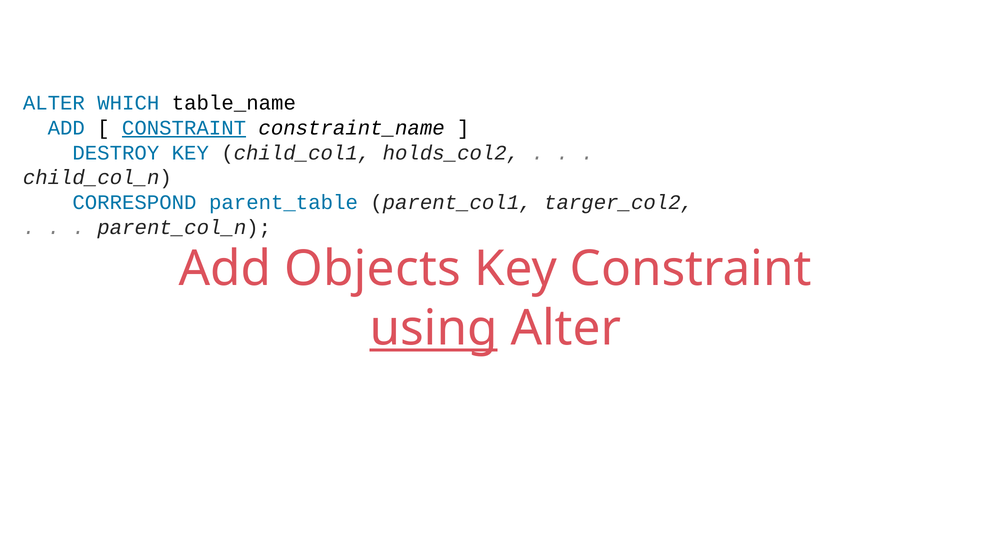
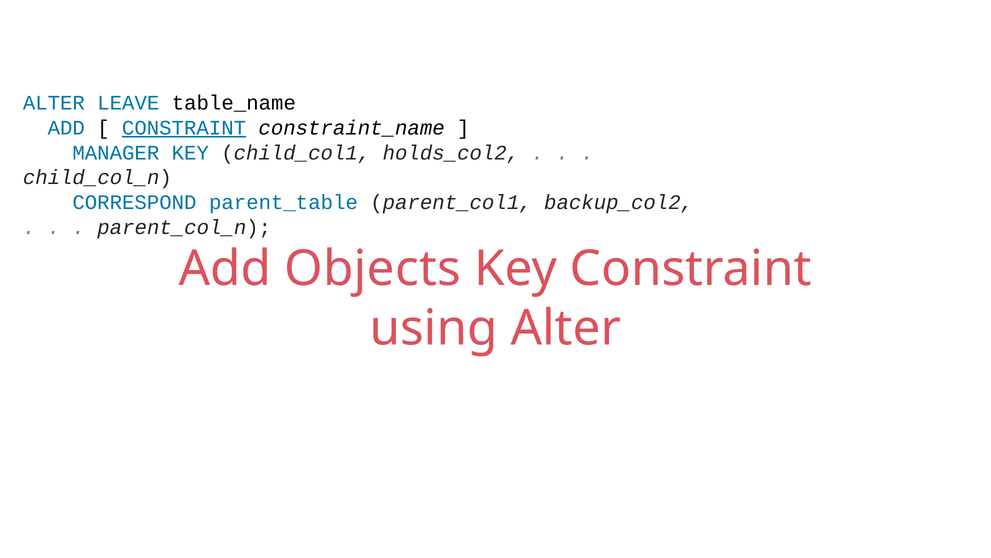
WHICH: WHICH -> LEAVE
DESTROY: DESTROY -> MANAGER
targer_col2: targer_col2 -> backup_col2
using underline: present -> none
